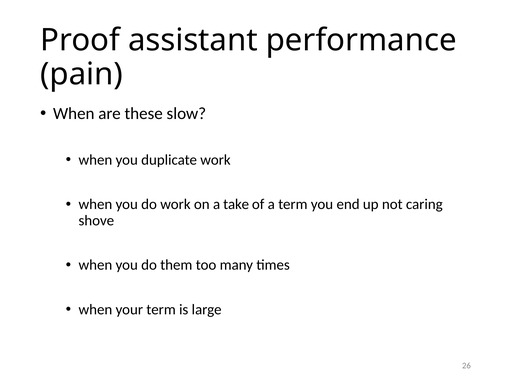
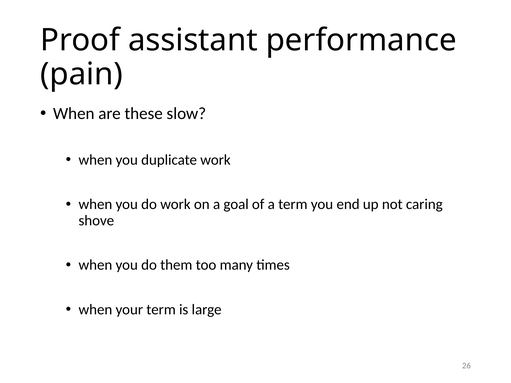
take: take -> goal
